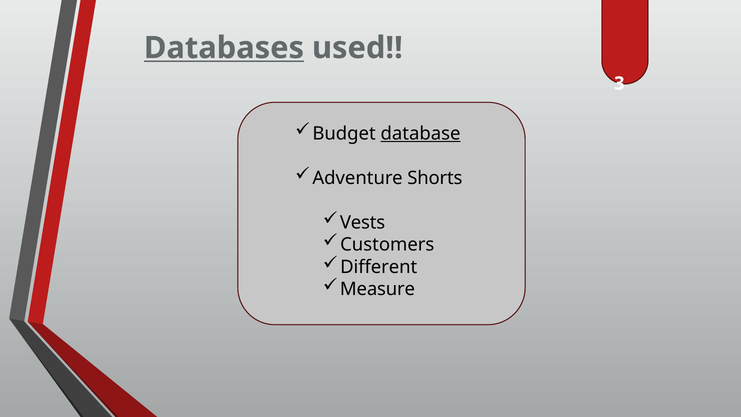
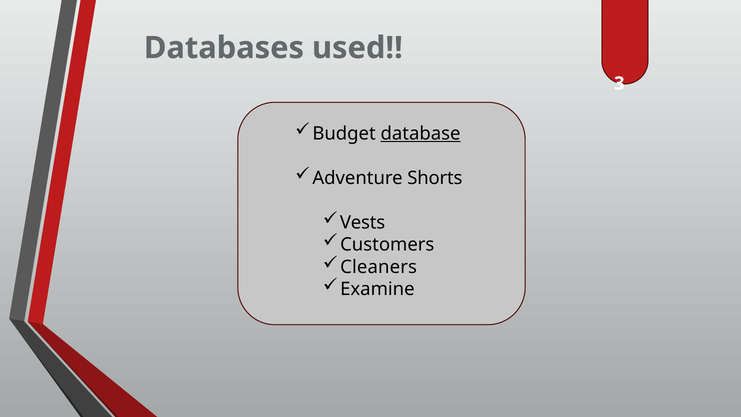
Databases underline: present -> none
Different: Different -> Cleaners
Measure: Measure -> Examine
